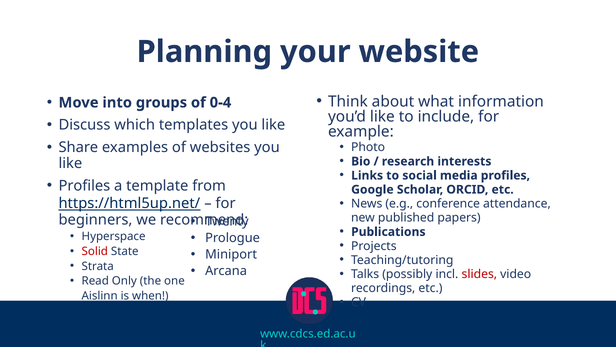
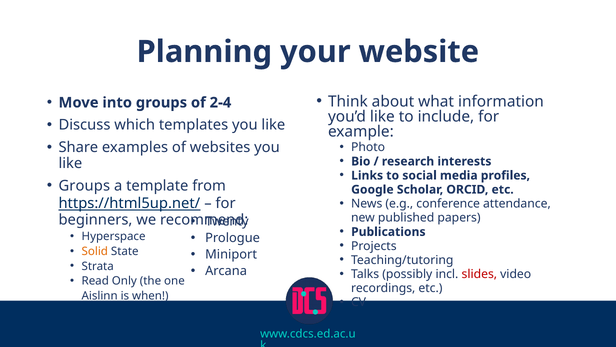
0-4: 0-4 -> 2-4
Profiles at (84, 185): Profiles -> Groups
Solid colour: red -> orange
